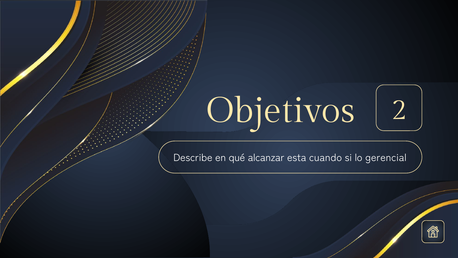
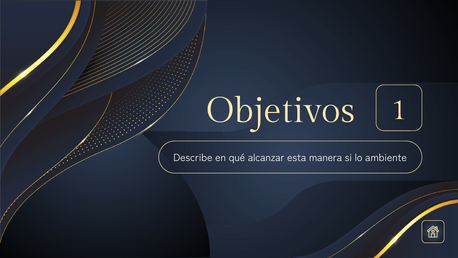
2: 2 -> 1
cuando: cuando -> manera
gerencial: gerencial -> ambiente
